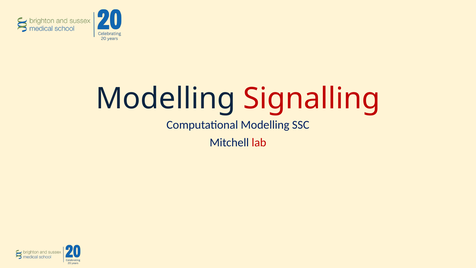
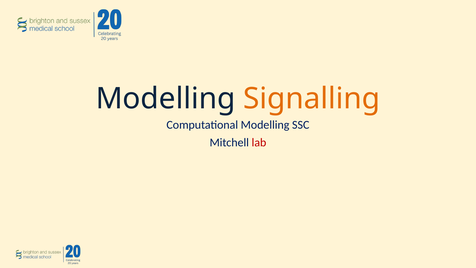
Signalling colour: red -> orange
